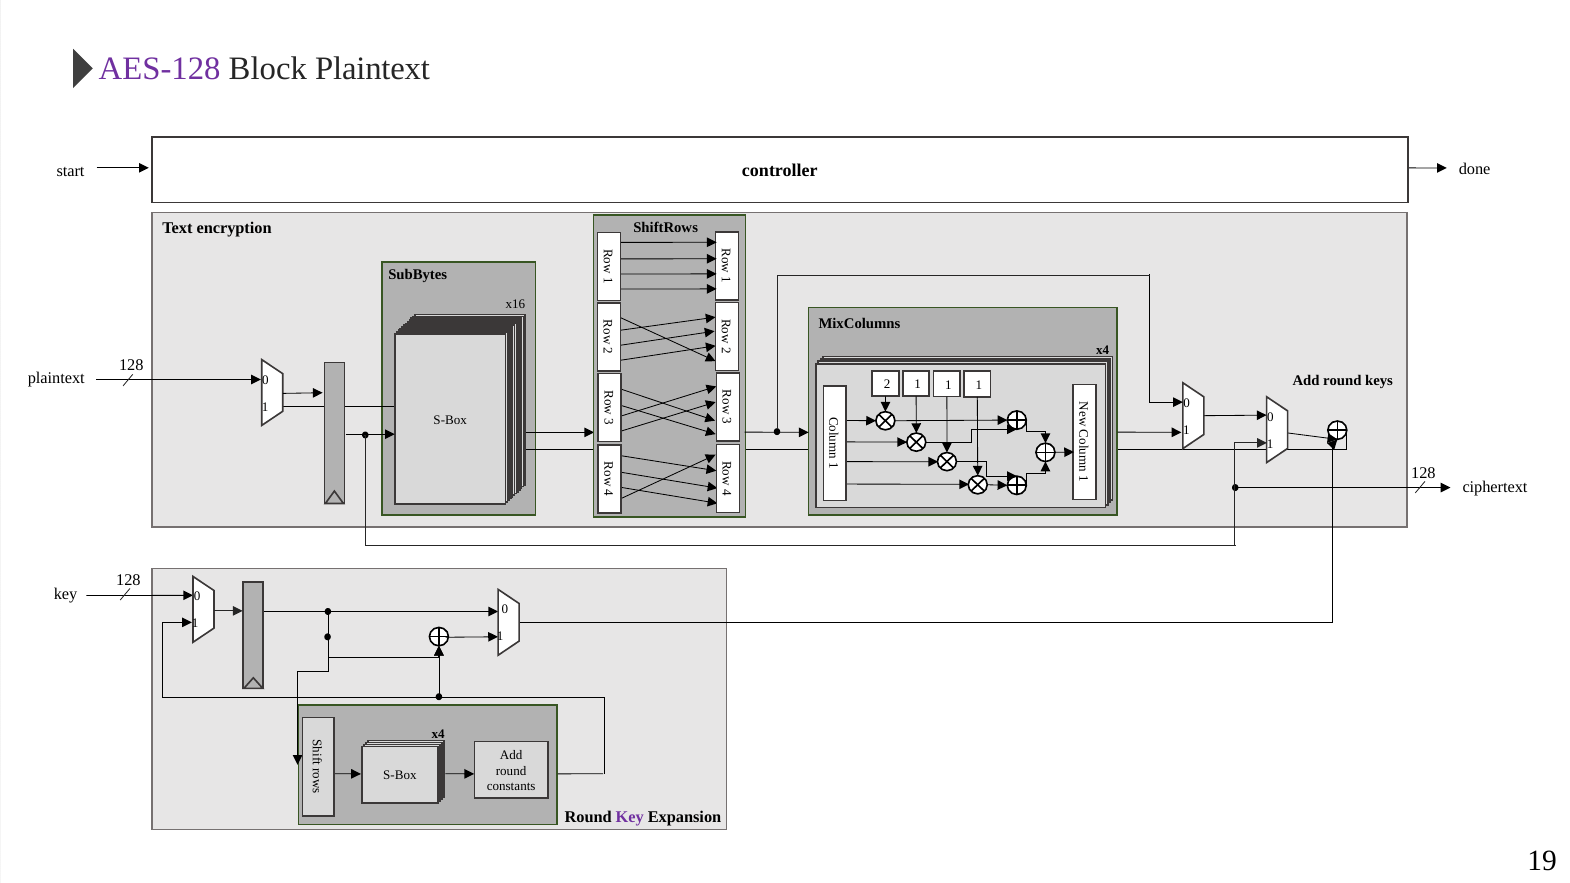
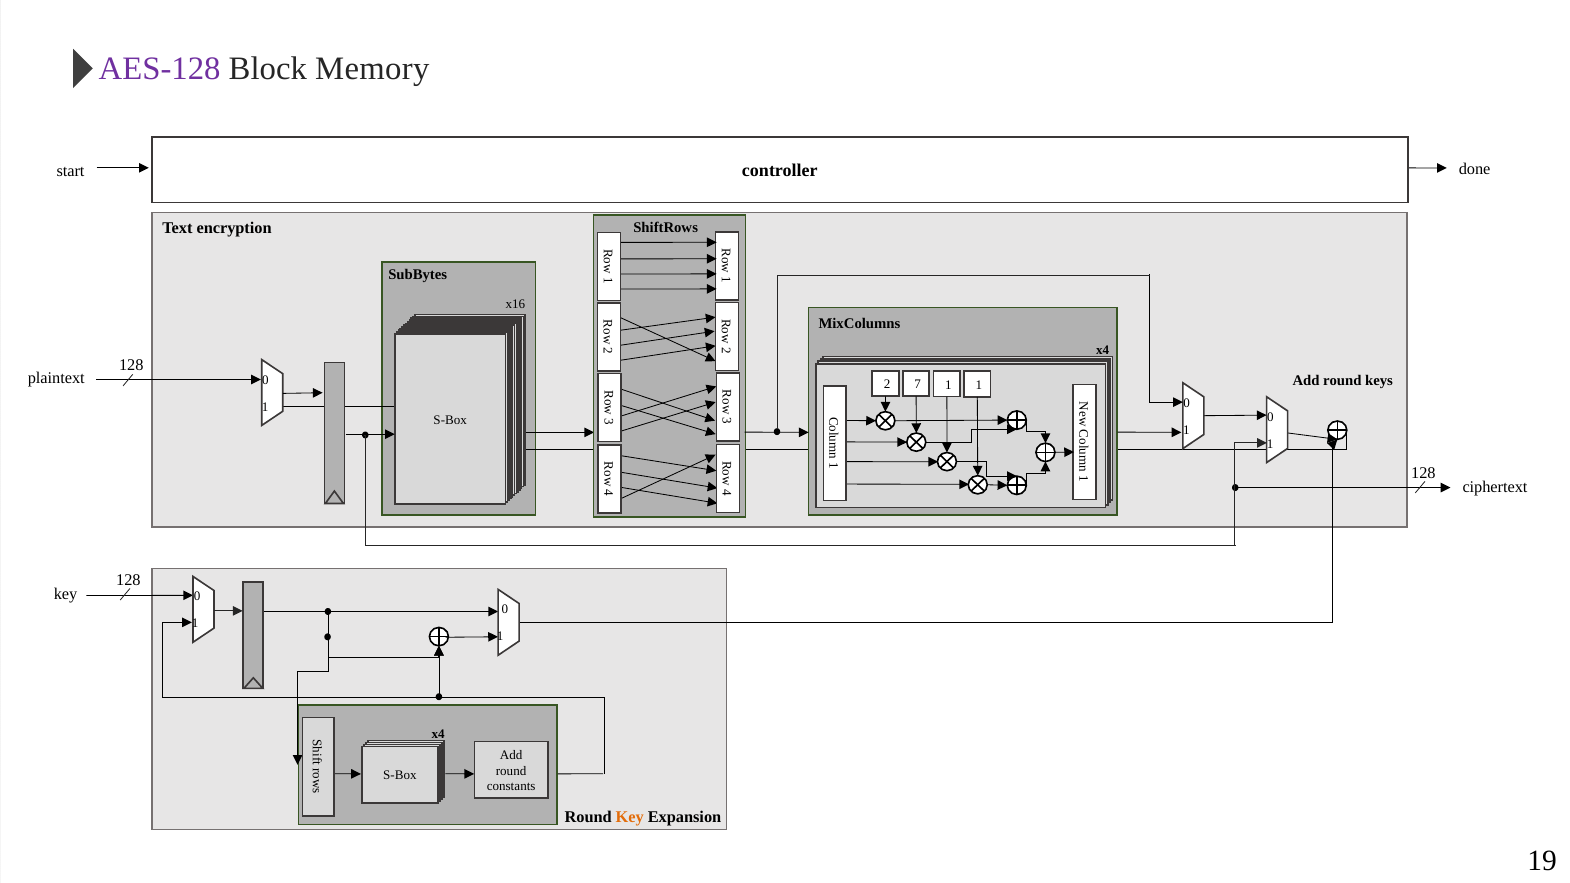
Block Plaintext: Plaintext -> Memory
2 1: 1 -> 7
Key at (630, 817) colour: purple -> orange
